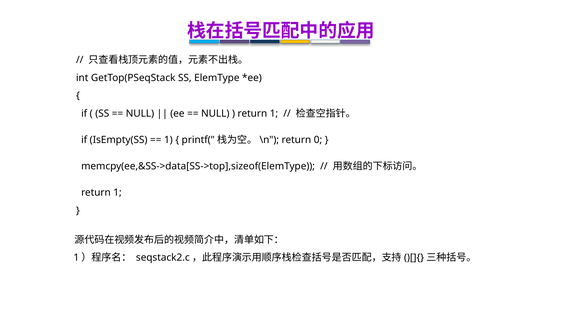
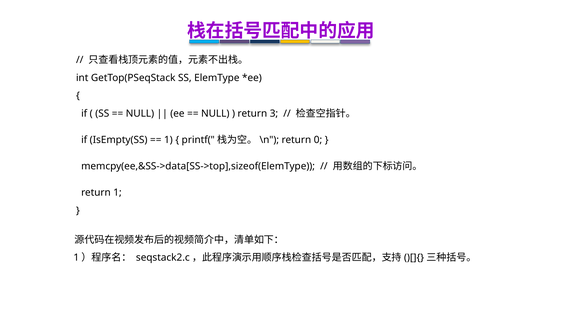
1 at (274, 114): 1 -> 3
